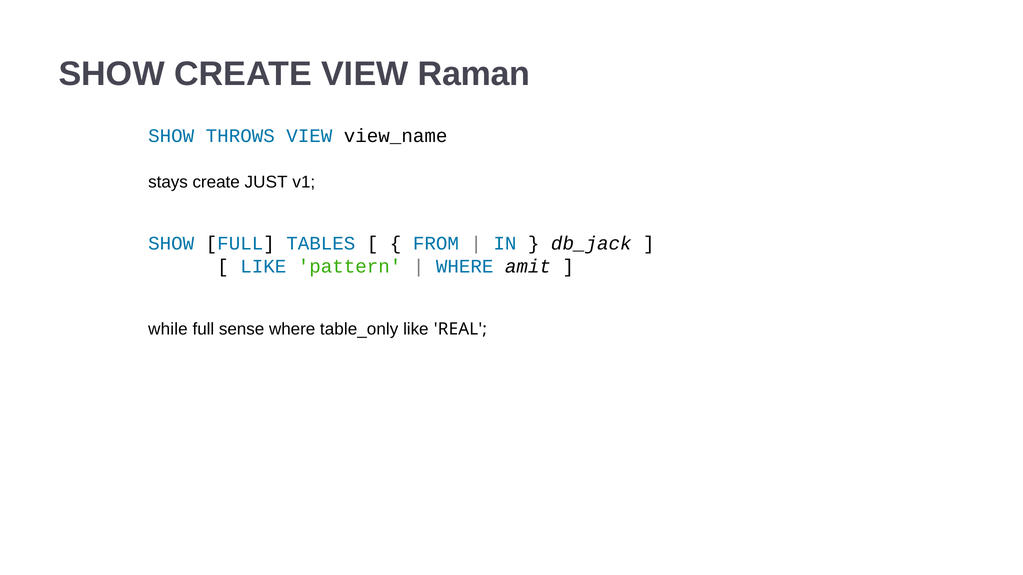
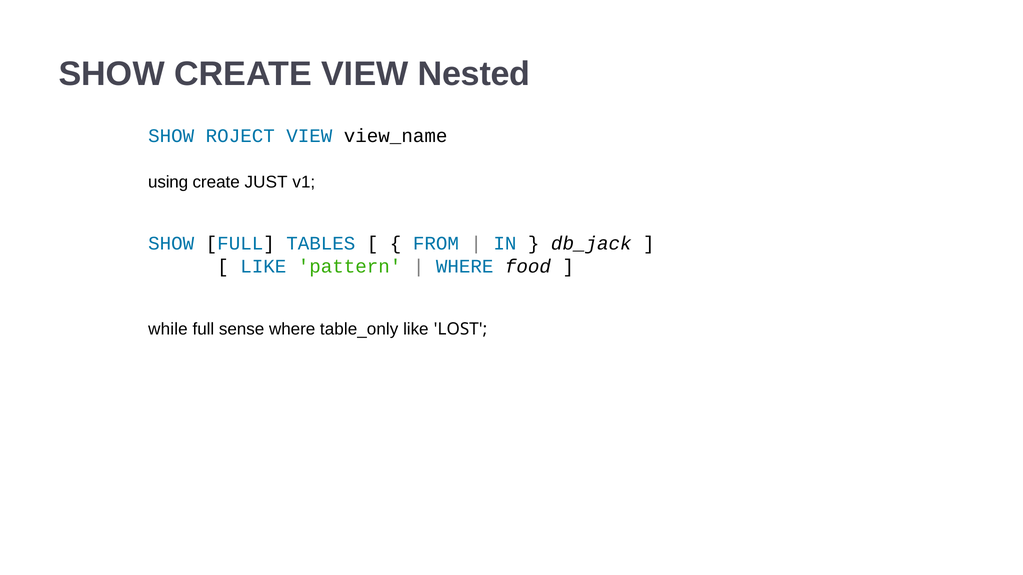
Raman: Raman -> Nested
THROWS: THROWS -> ROJECT
stays: stays -> using
amit: amit -> food
REAL: REAL -> LOST
